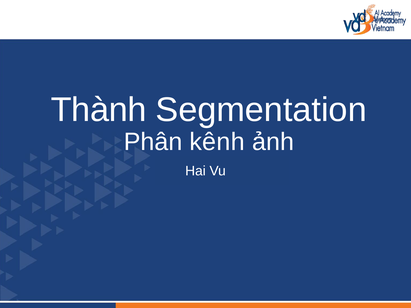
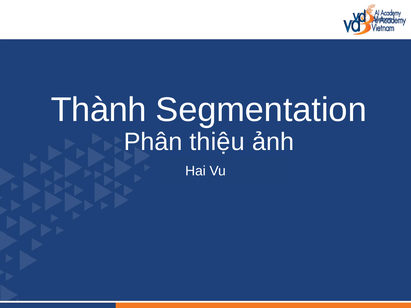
kênh: kênh -> thiệu
